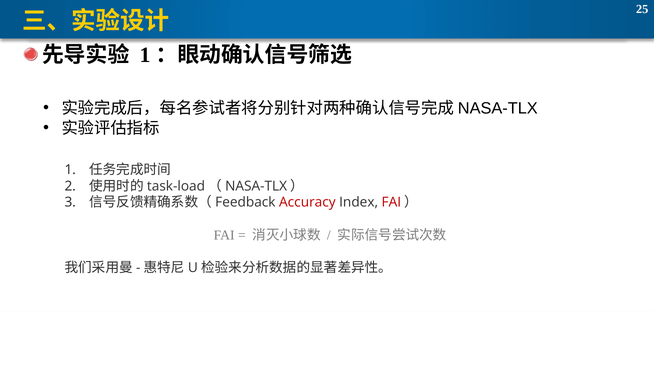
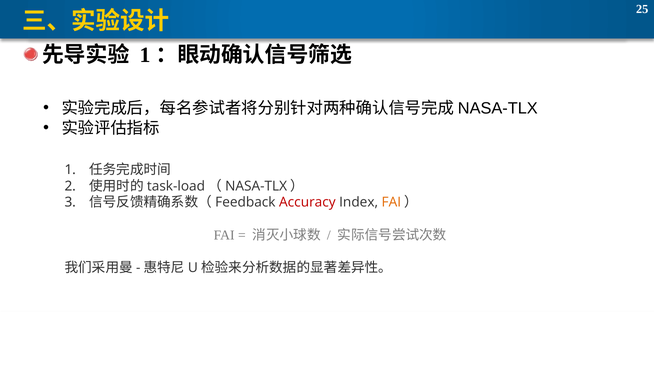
FAI at (391, 202) colour: red -> orange
